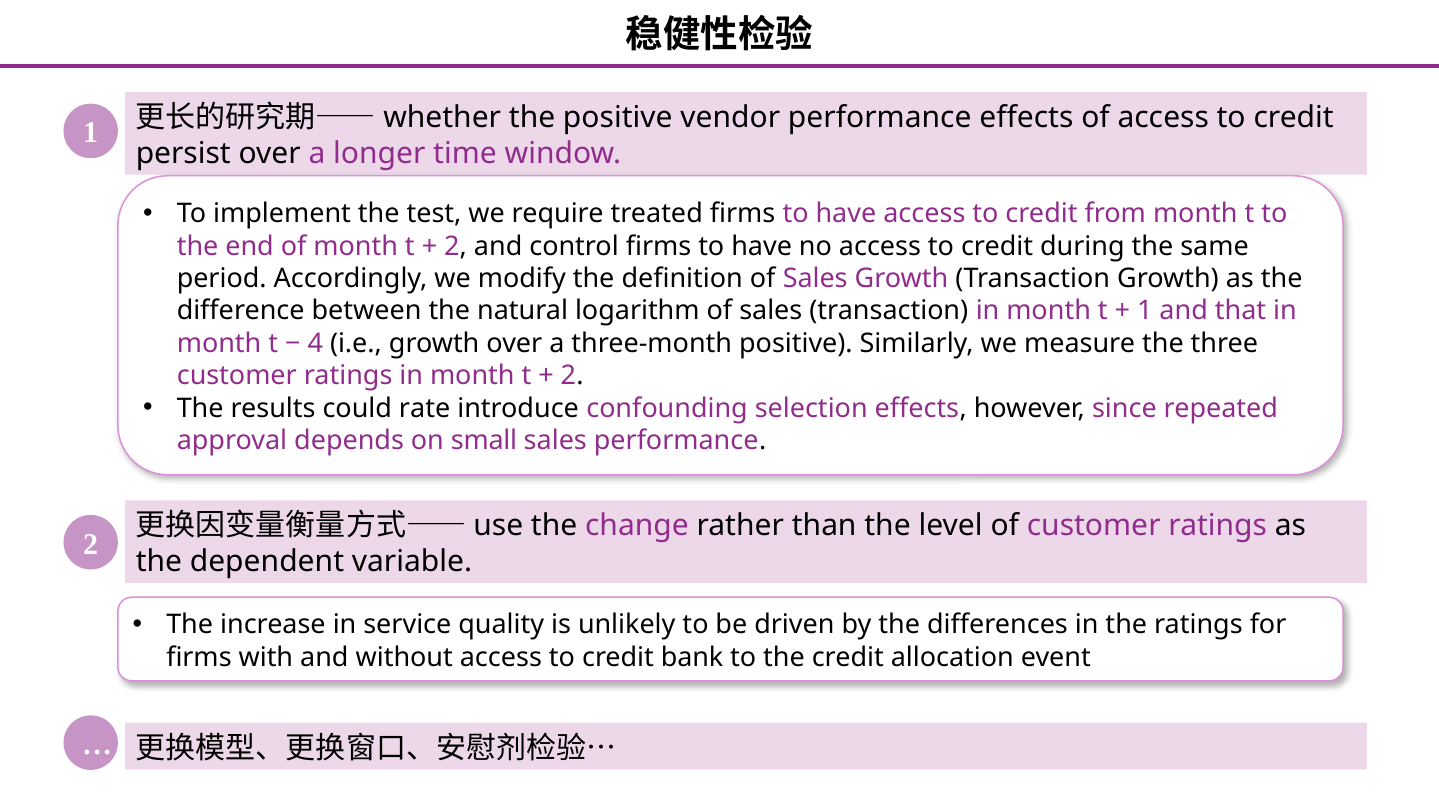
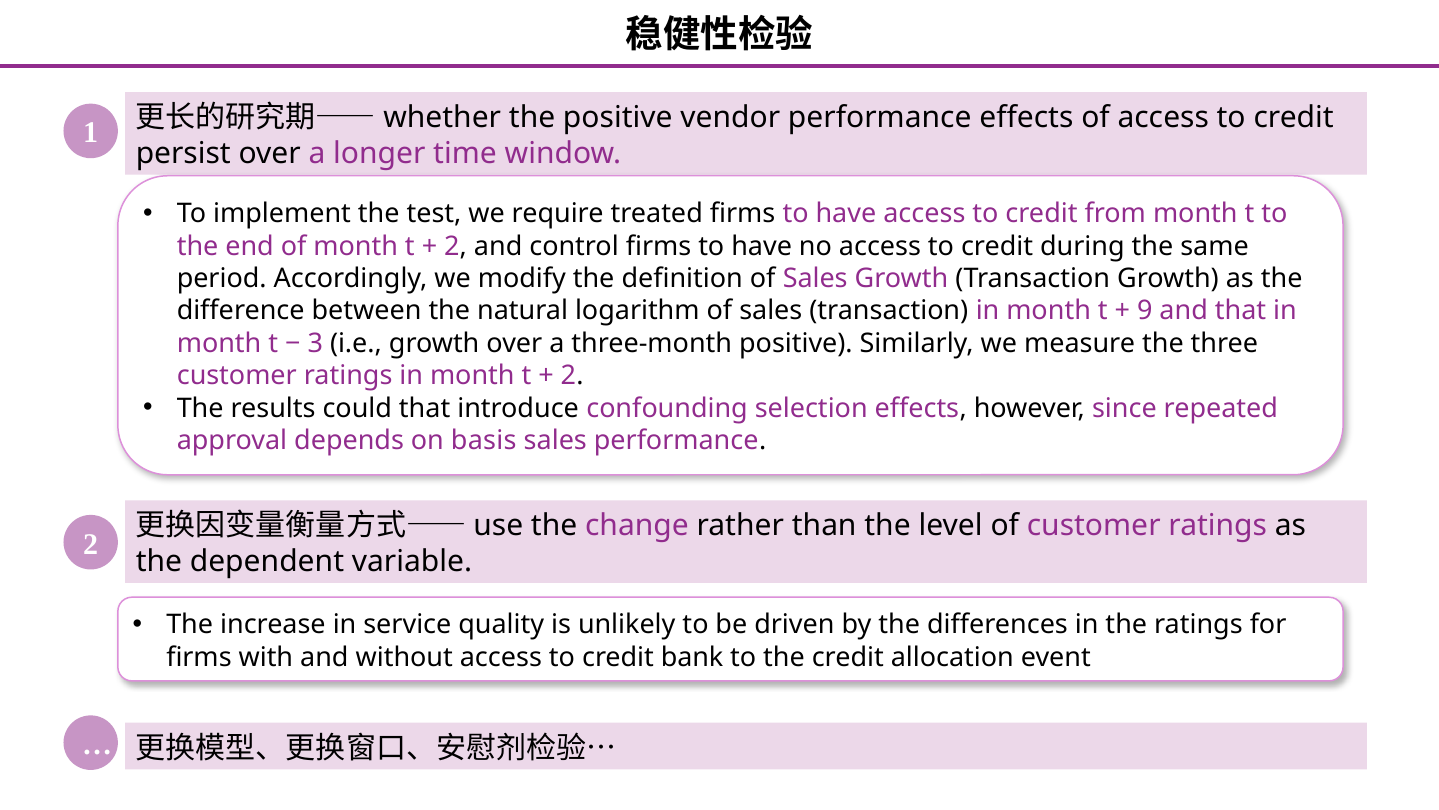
1 at (1145, 311): 1 -> 9
4: 4 -> 3
could rate: rate -> that
small: small -> basis
